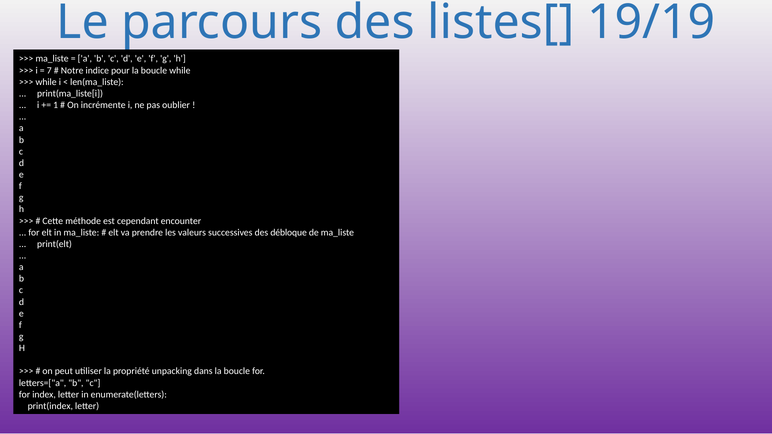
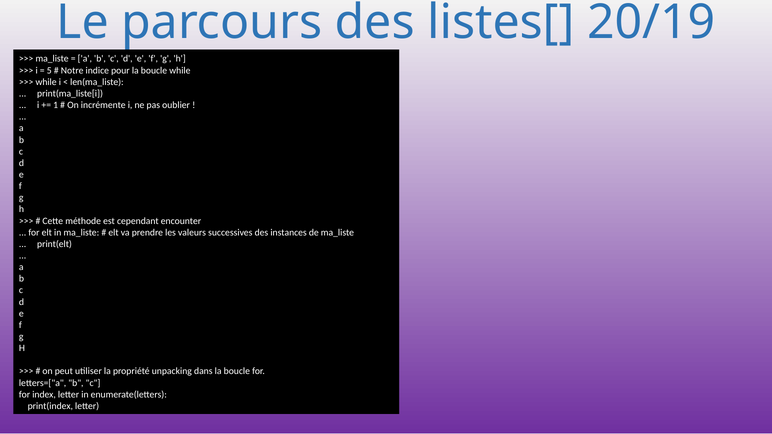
19/19: 19/19 -> 20/19
7: 7 -> 5
débloque: débloque -> instances
